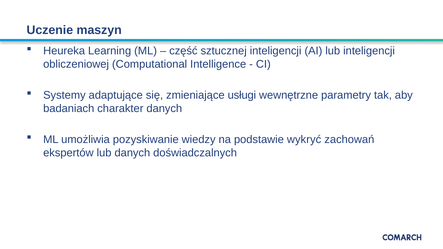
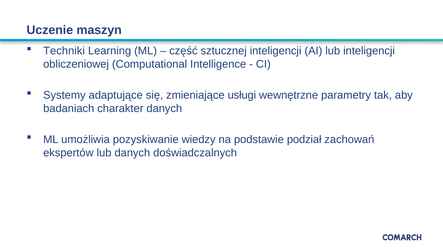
Heureka: Heureka -> Techniki
wykryć: wykryć -> podział
